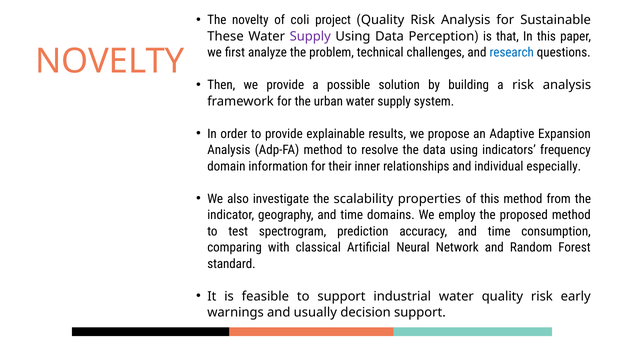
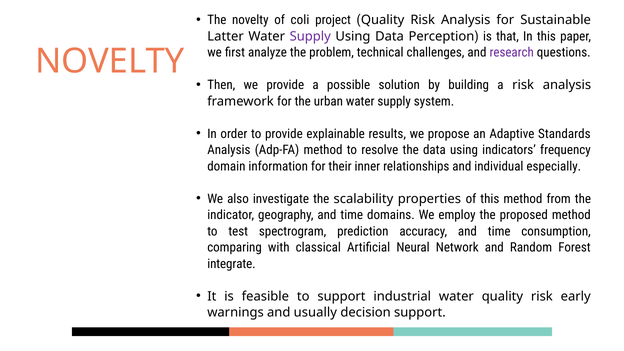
These: These -> Latter
research colour: blue -> purple
Expansion: Expansion -> Standards
standard: standard -> integrate
